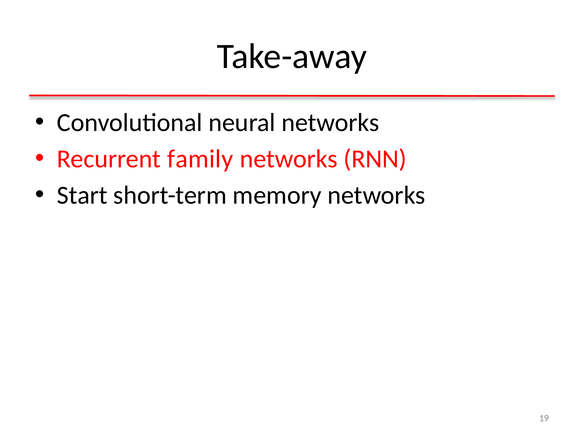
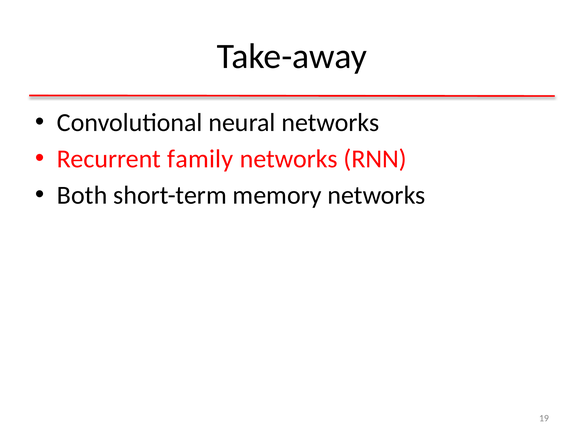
Start: Start -> Both
